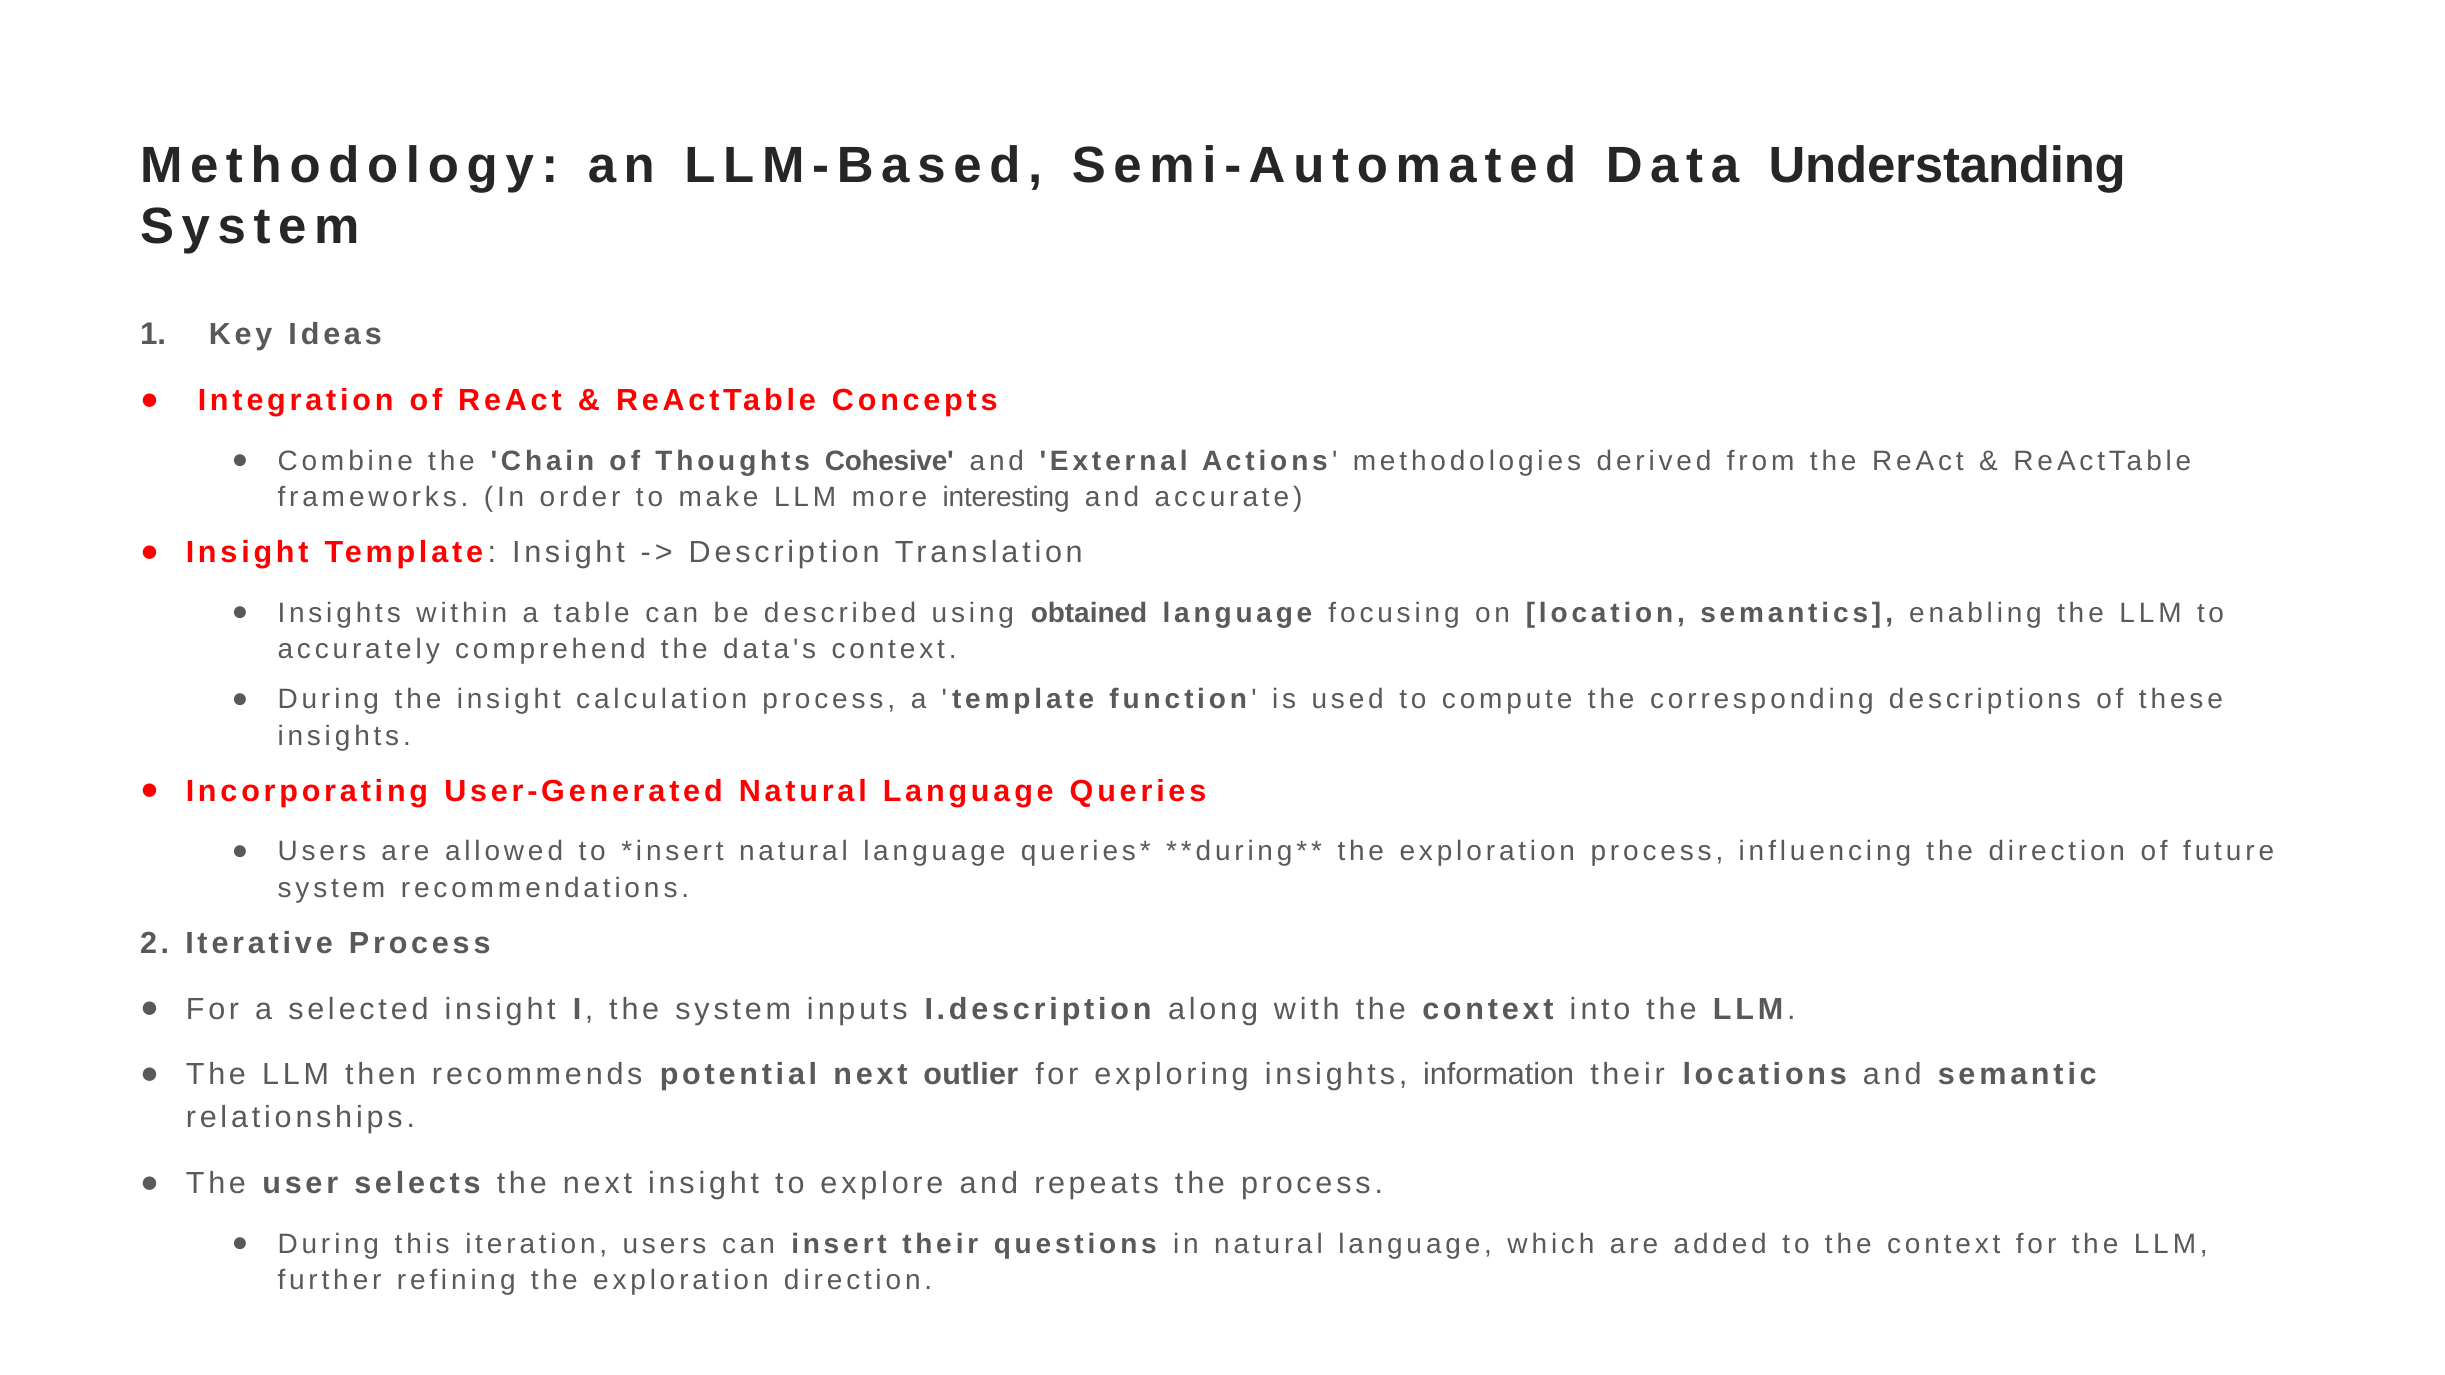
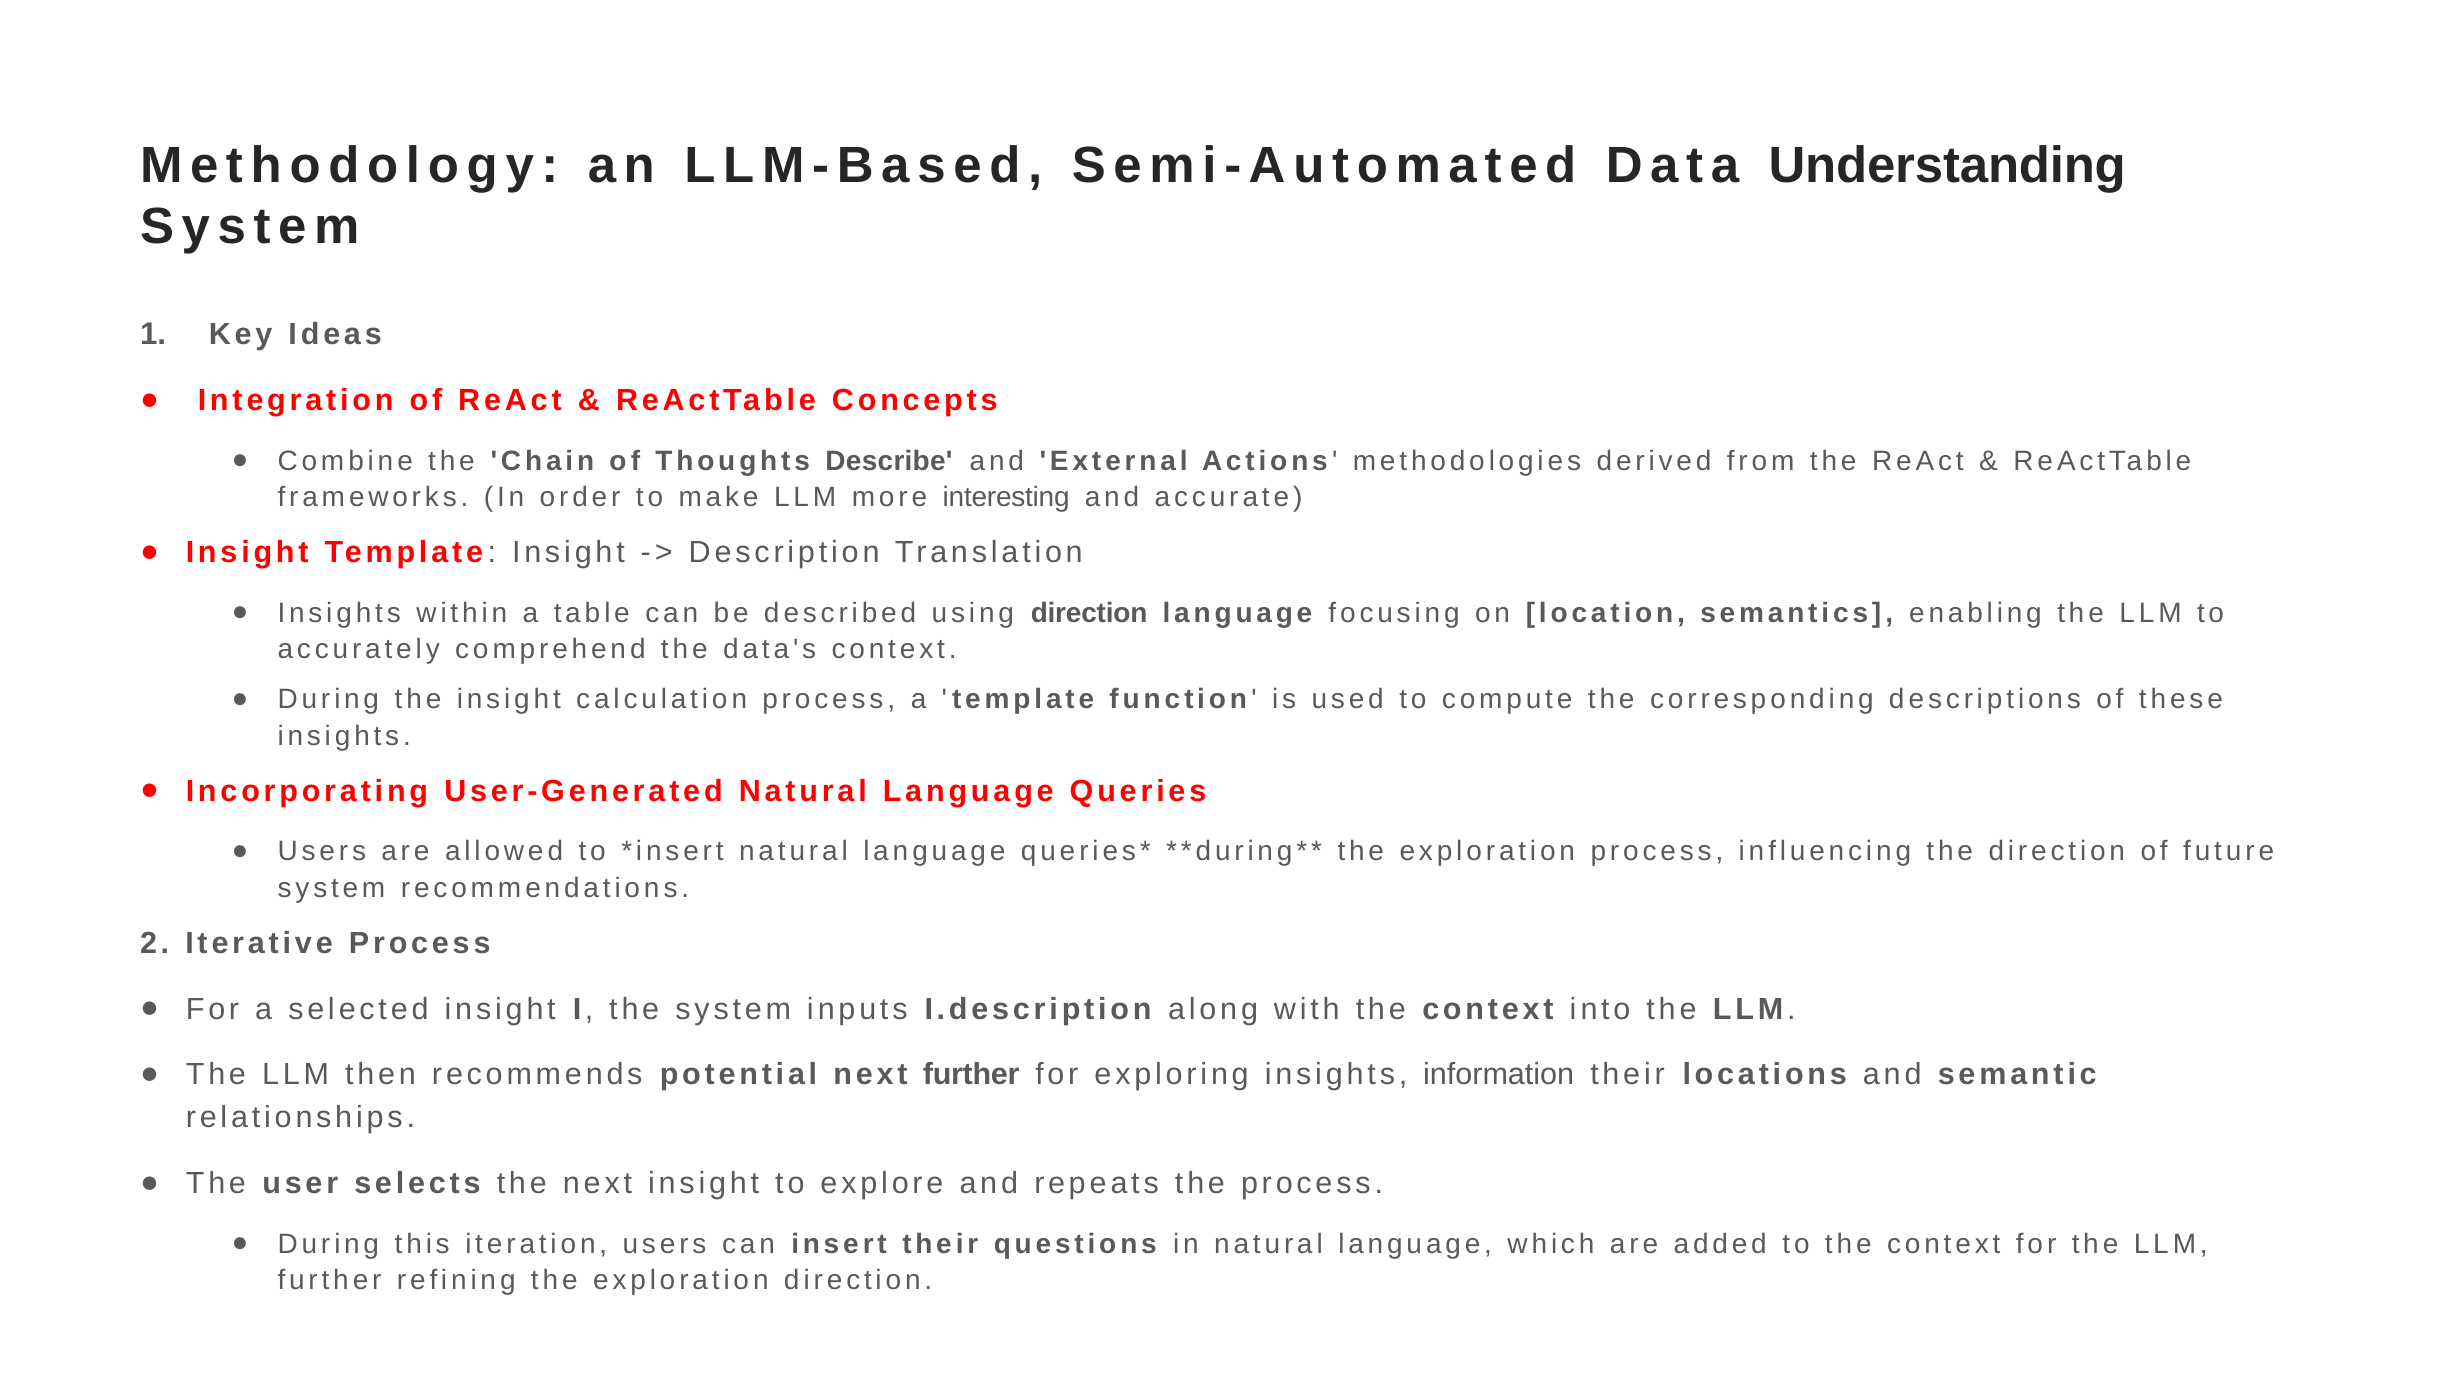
Cohesive: Cohesive -> Describe
using obtained: obtained -> direction
next outlier: outlier -> further
